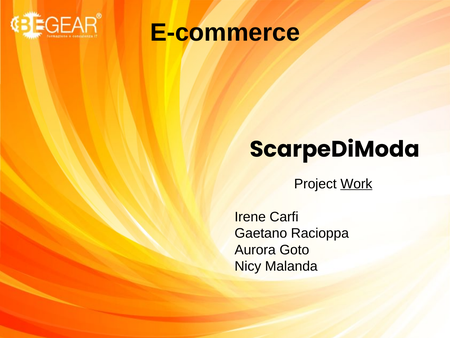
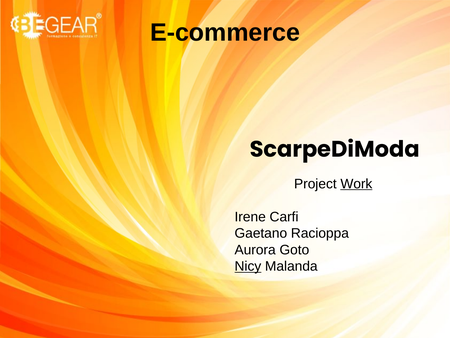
Nicy underline: none -> present
